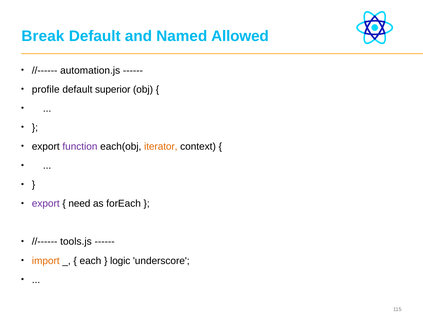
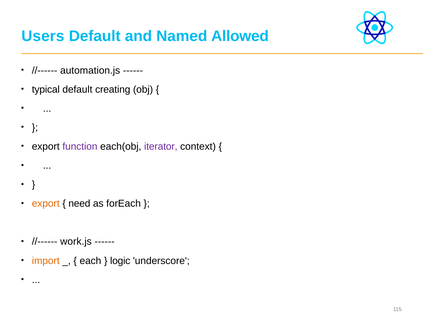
Break: Break -> Users
profile: profile -> typical
superior: superior -> creating
iterator colour: orange -> purple
export at (46, 204) colour: purple -> orange
tools.js: tools.js -> work.js
